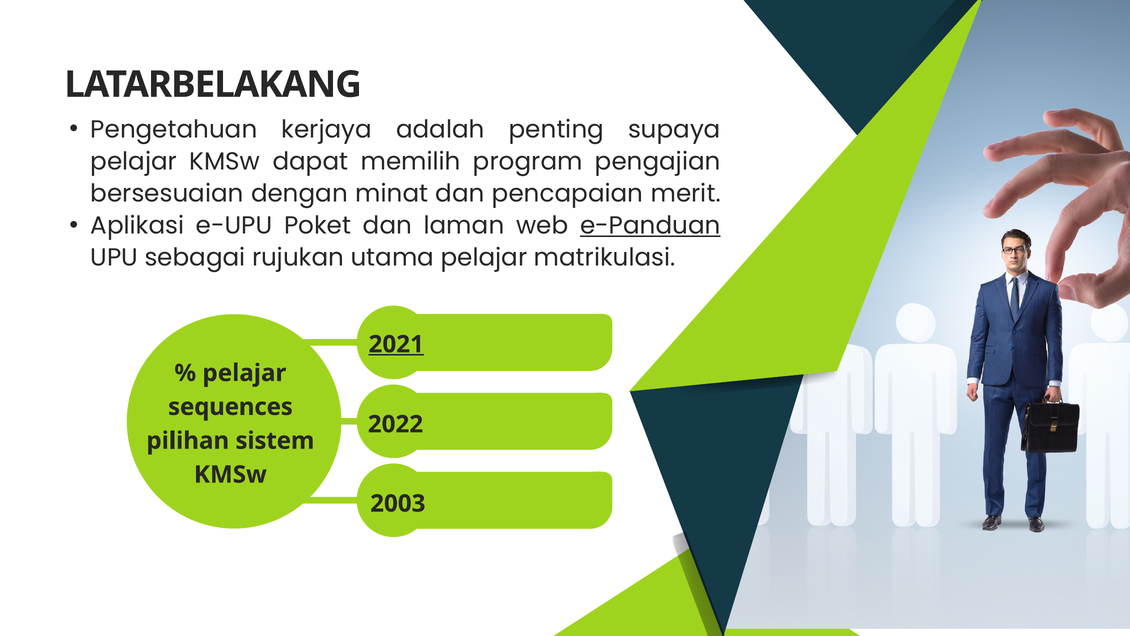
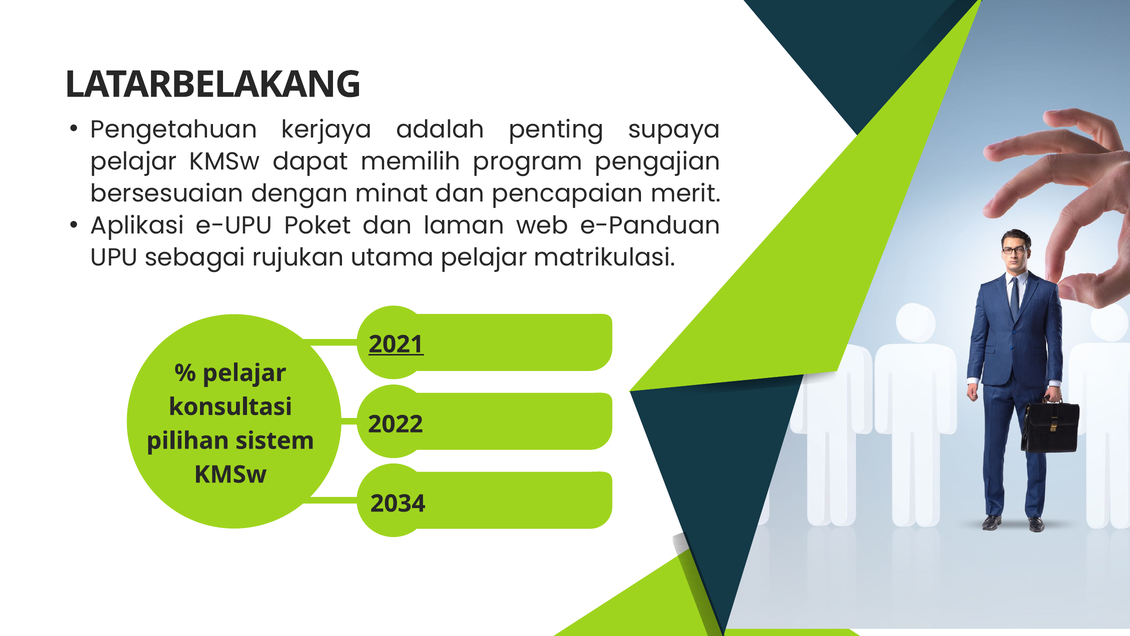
e-Panduan underline: present -> none
sequences: sequences -> konsultasi
2003: 2003 -> 2034
